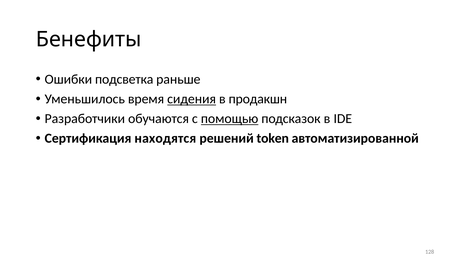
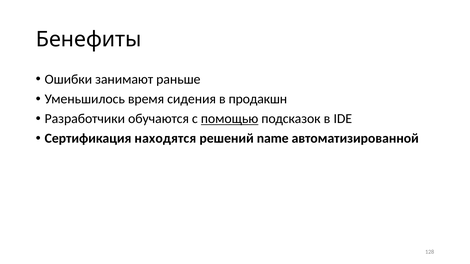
подсветка: подсветка -> занимают
сидения underline: present -> none
token: token -> name
